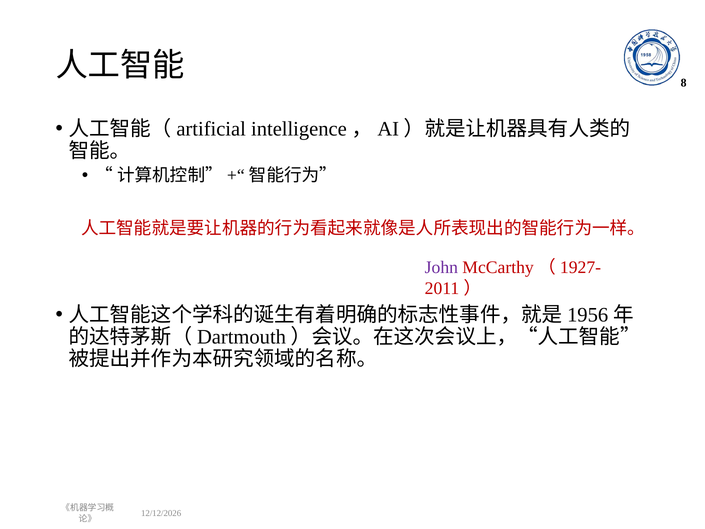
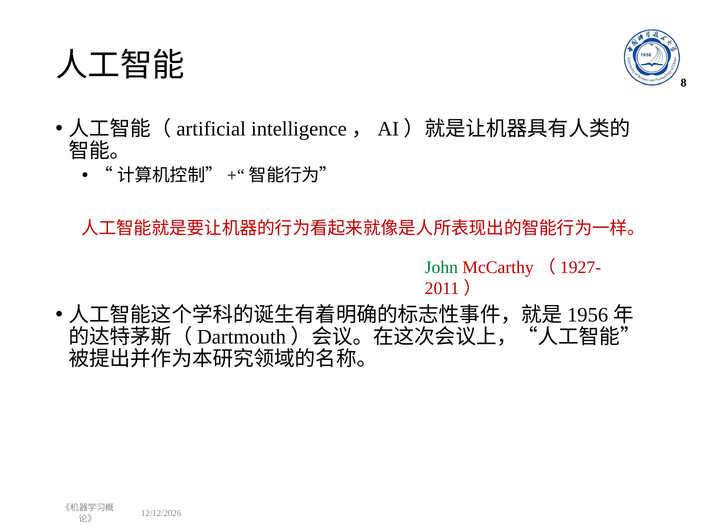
John colour: purple -> green
